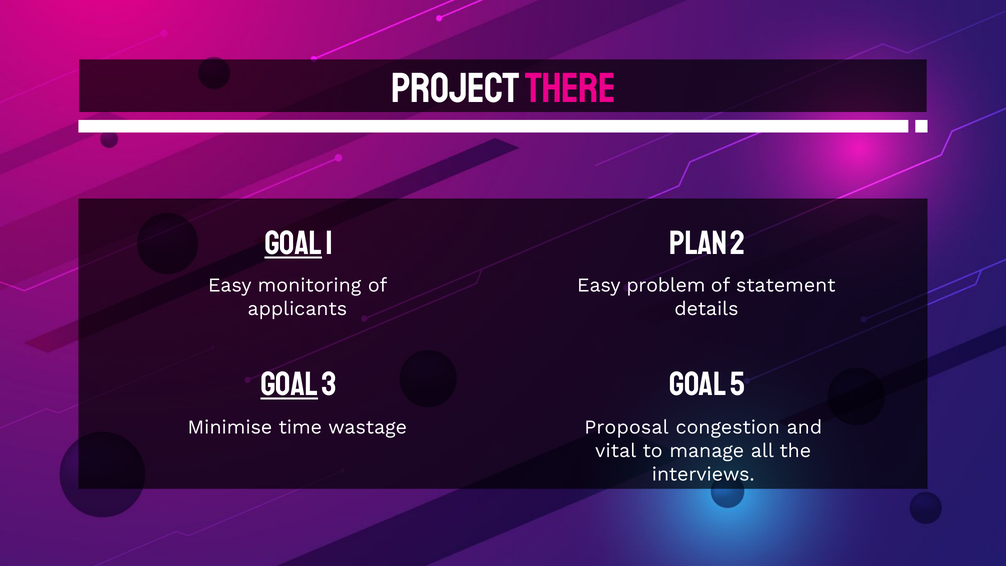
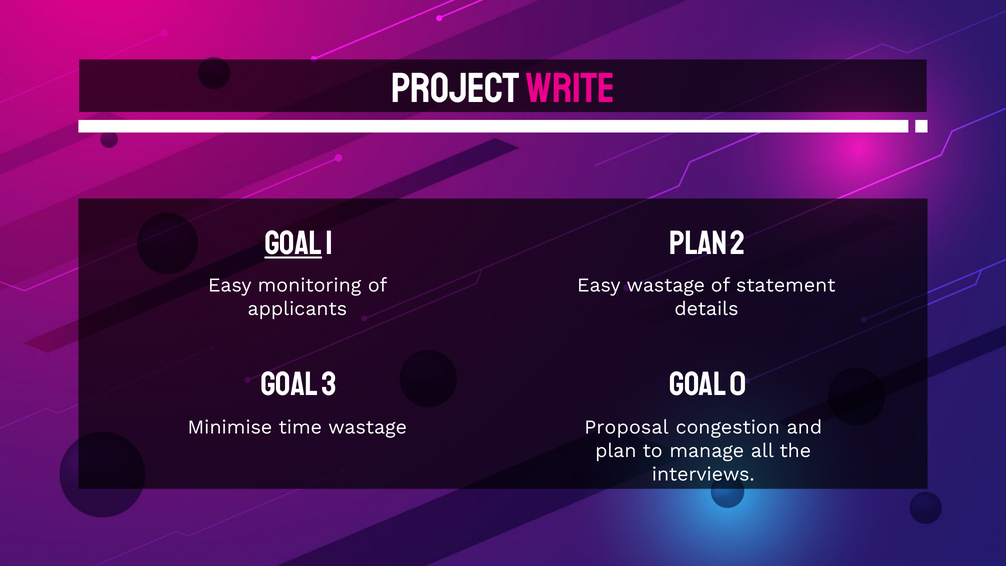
there: there -> write
Easy problem: problem -> wastage
Goal at (289, 384) underline: present -> none
5: 5 -> 0
vital at (616, 451): vital -> plan
